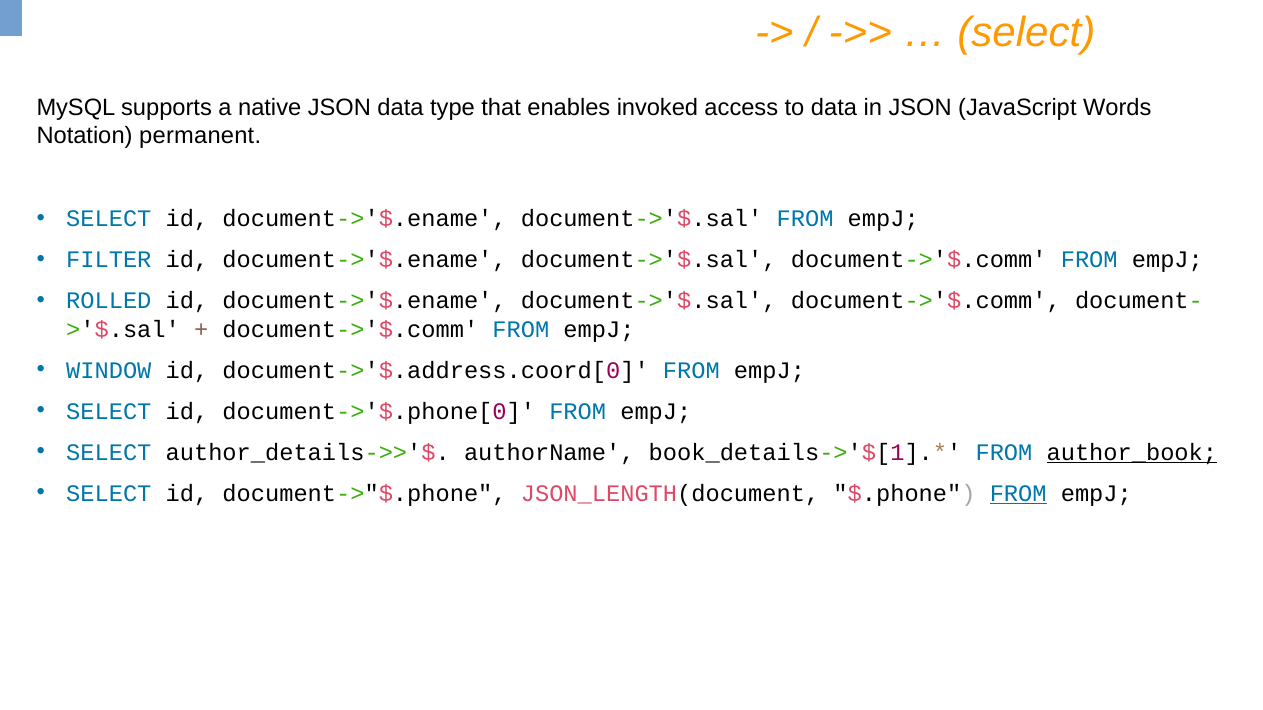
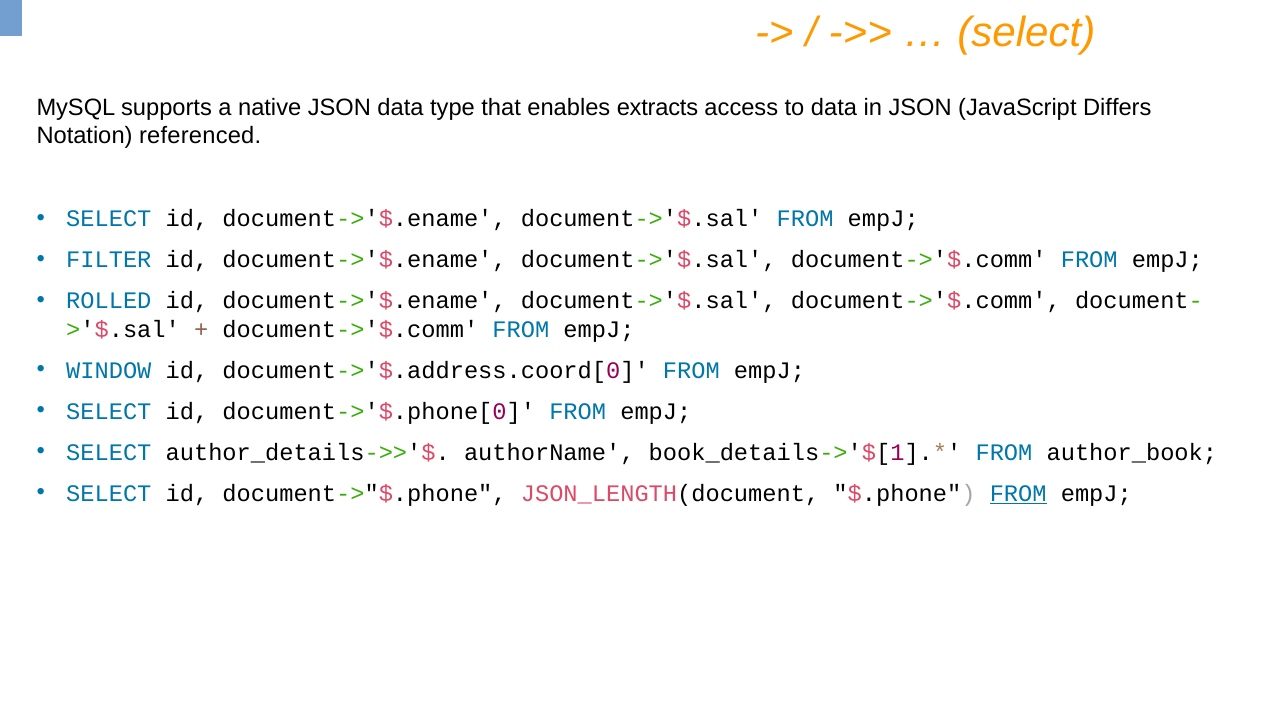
invoked: invoked -> extracts
Words: Words -> Differs
permanent: permanent -> referenced
author_book underline: present -> none
